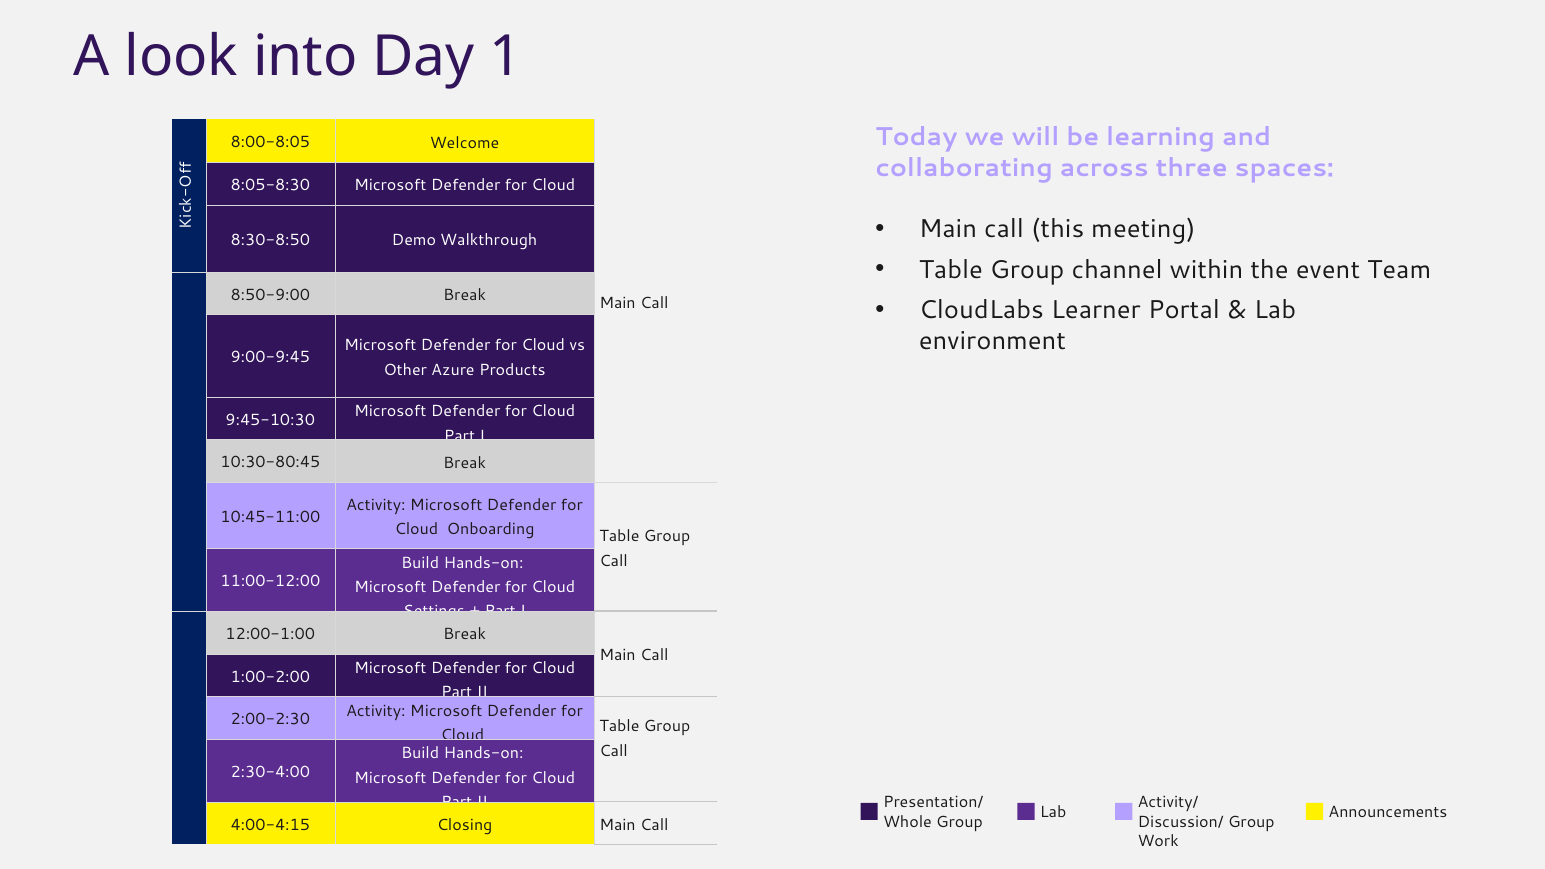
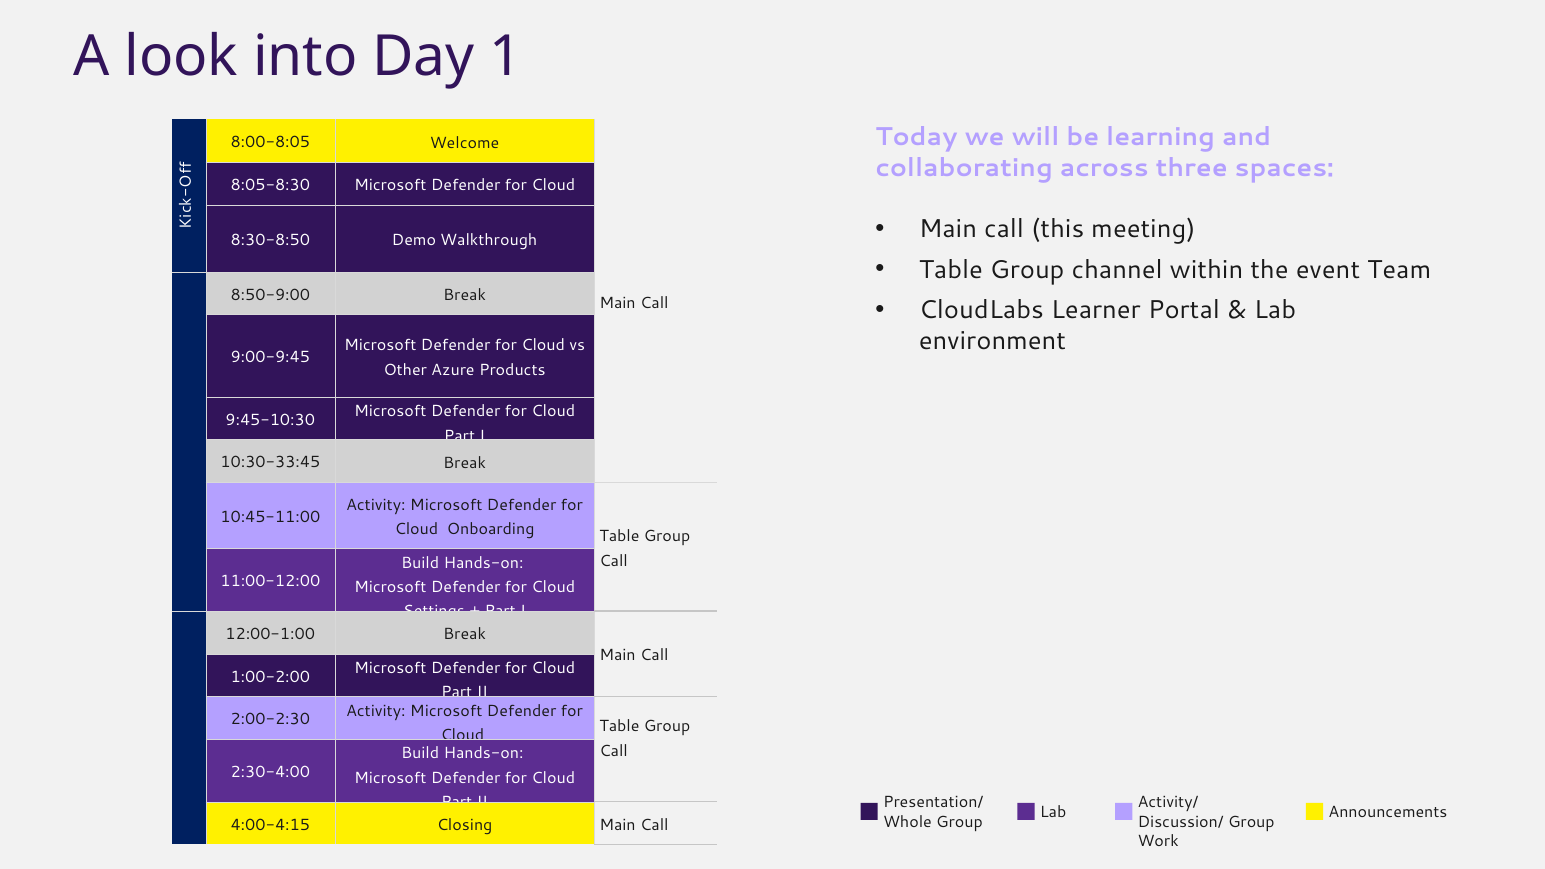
10:30-80:45: 10:30-80:45 -> 10:30-33:45
